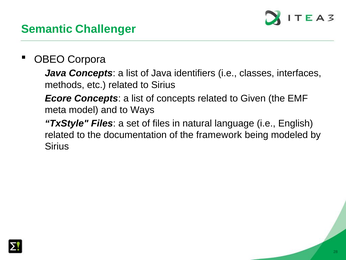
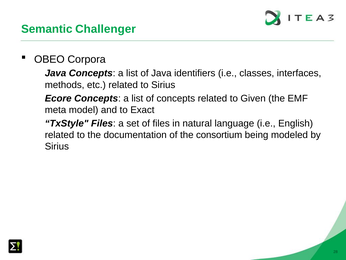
Ways: Ways -> Exact
framework: framework -> consortium
